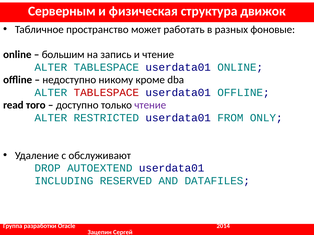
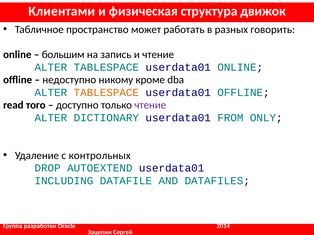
Серверным: Серверным -> Клиентами
фоновые: фоновые -> говорить
TABLESPACE at (106, 93) colour: red -> orange
RESTRICTED: RESTRICTED -> DICTIONARY
обслуживают: обслуживают -> контрольных
RESERVED: RESERVED -> DATAFILE
